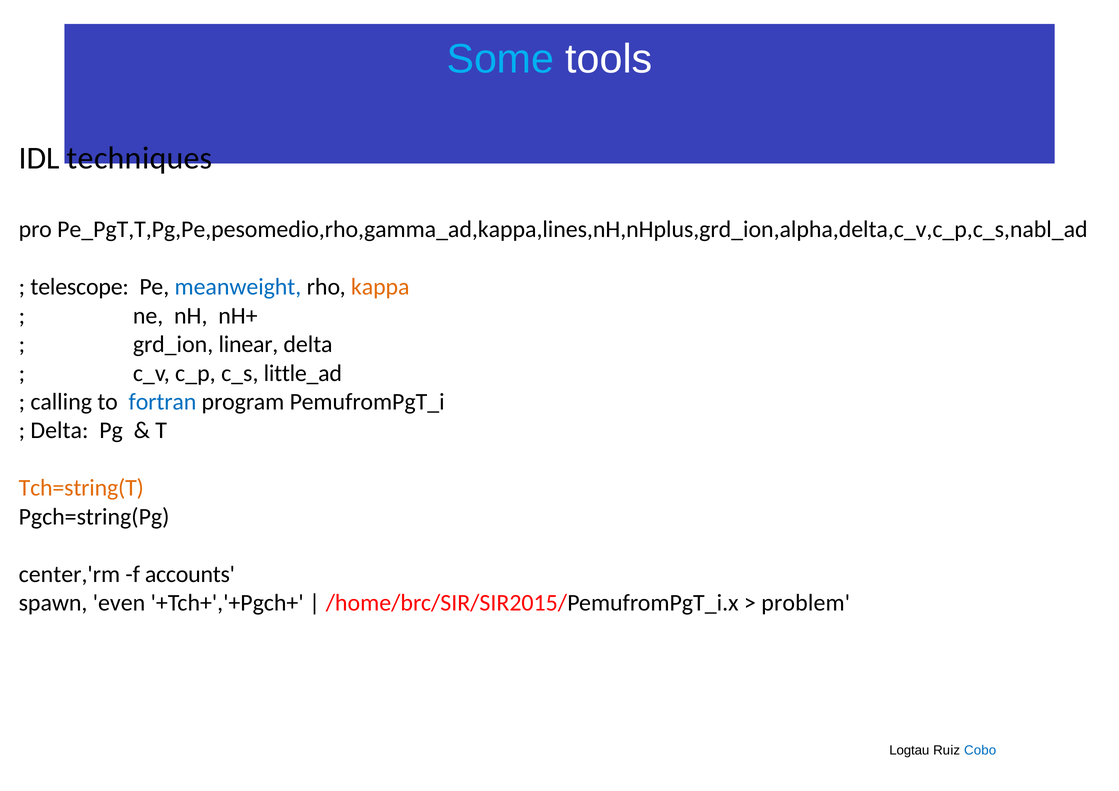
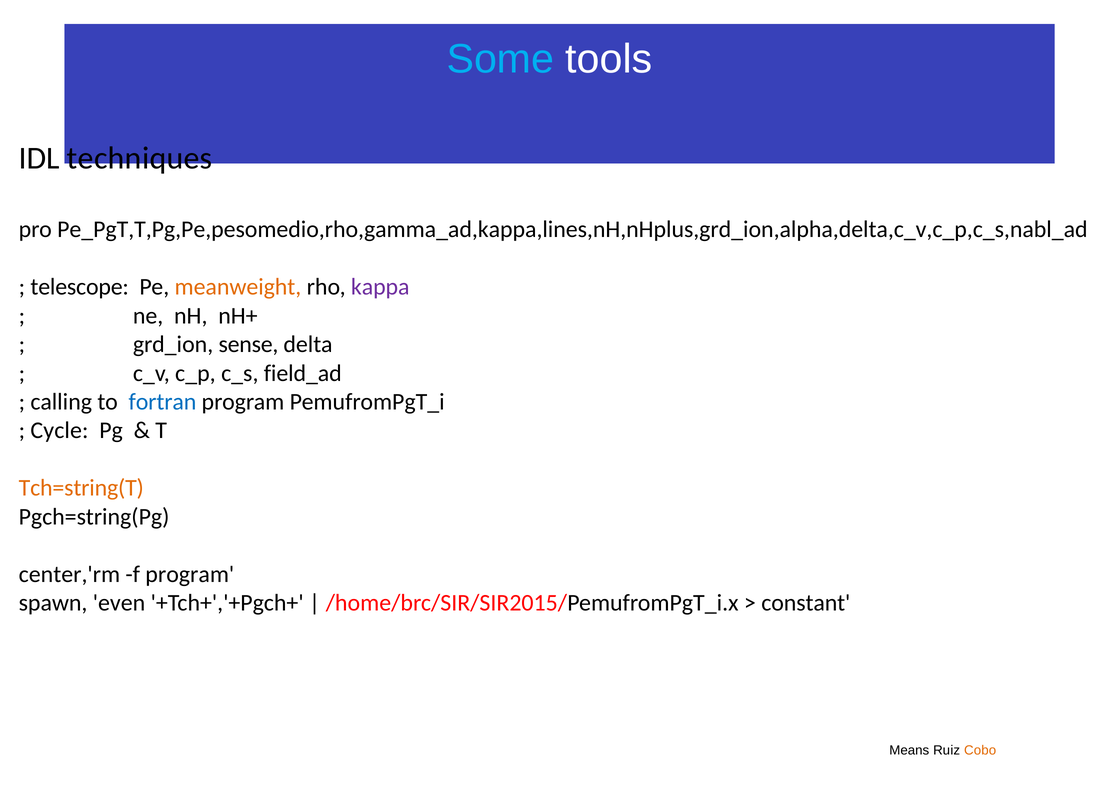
meanweight colour: blue -> orange
kappa colour: orange -> purple
linear: linear -> sense
little_ad: little_ad -> field_ad
Delta at (59, 430): Delta -> Cycle
f accounts: accounts -> program
problem: problem -> constant
Logtau: Logtau -> Means
Cobo colour: blue -> orange
